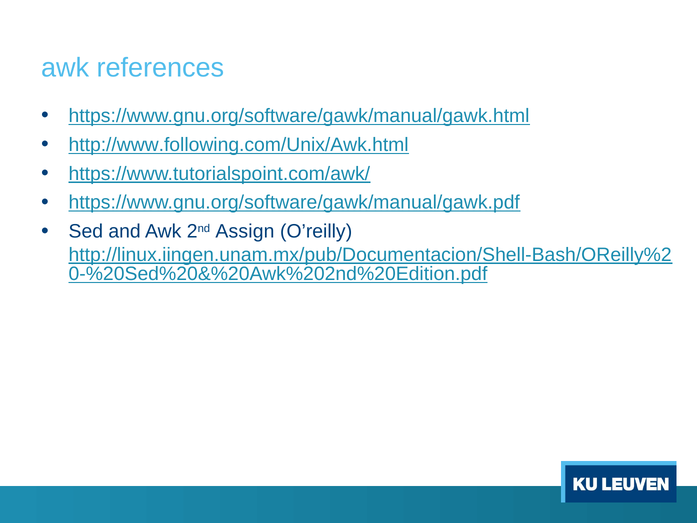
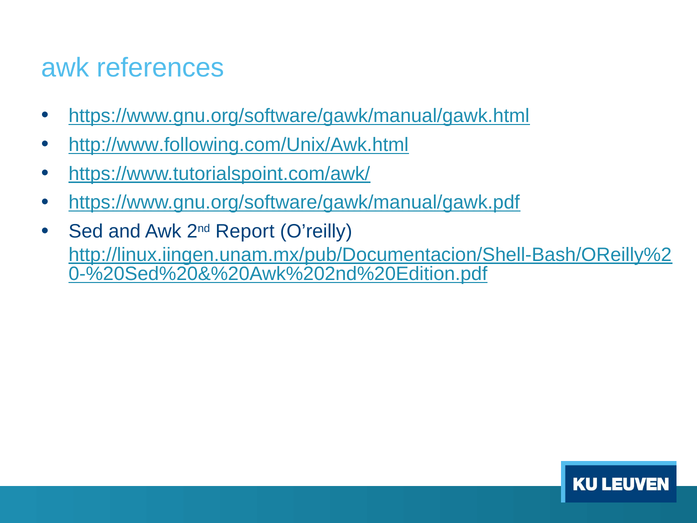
Assign: Assign -> Report
